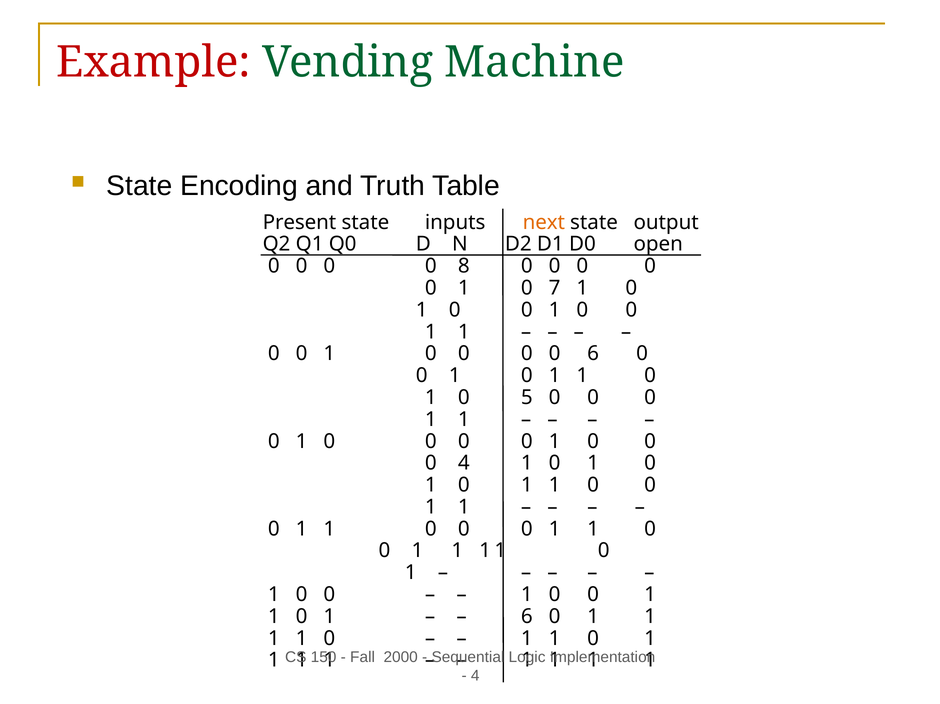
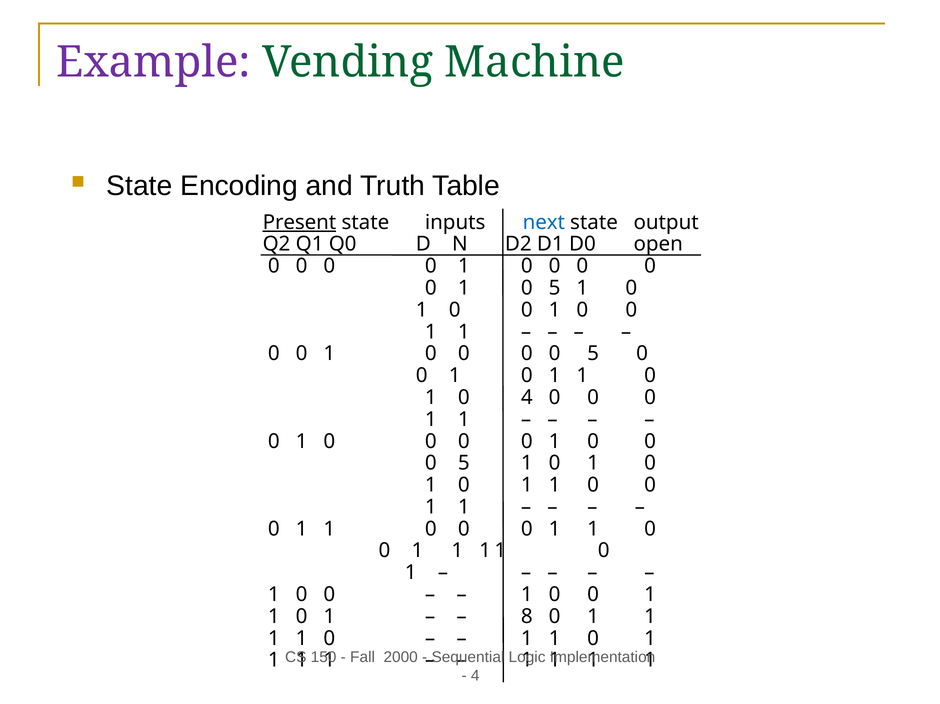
Example colour: red -> purple
Present underline: none -> present
next colour: orange -> blue
8 at (464, 266): 8 -> 1
1 0 7: 7 -> 5
6 at (593, 354): 6 -> 5
0 5: 5 -> 4
4 at (464, 463): 4 -> 5
6 at (527, 617): 6 -> 8
